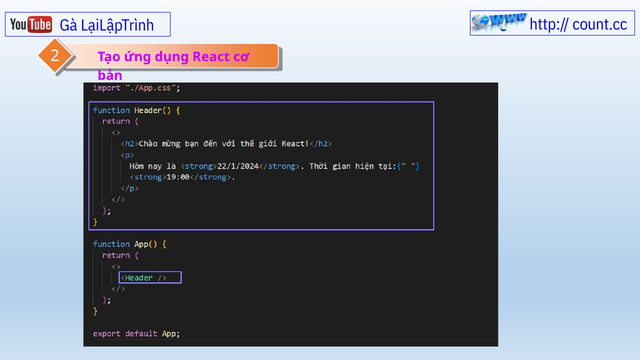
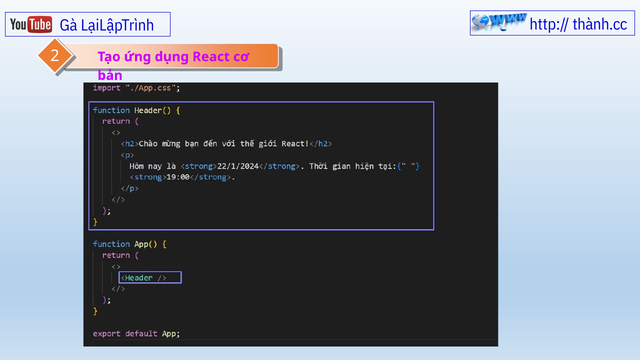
count.cc: count.cc -> thành.cc
